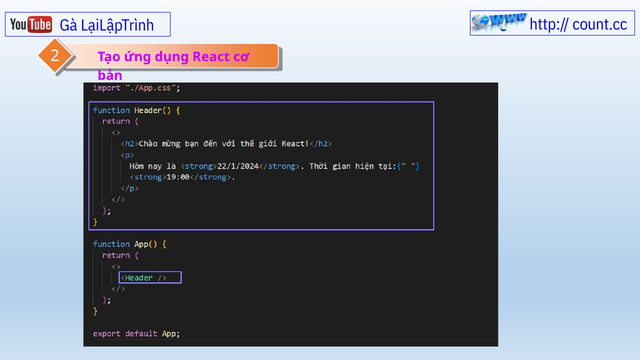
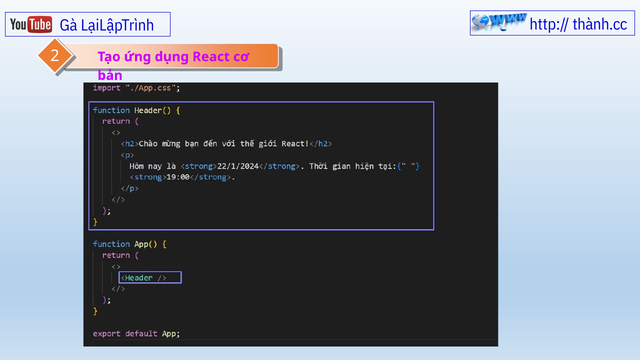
count.cc: count.cc -> thành.cc
